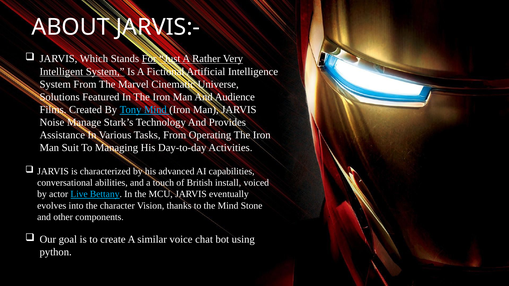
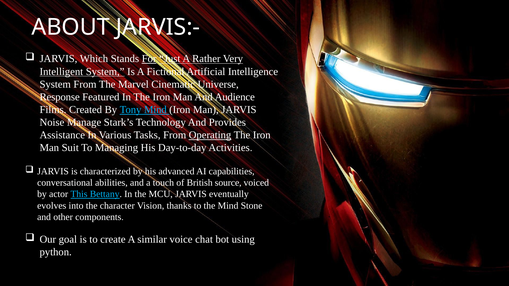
Solutions: Solutions -> Response
Operating underline: none -> present
install: install -> source
Live: Live -> This
